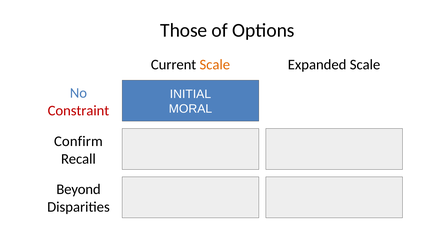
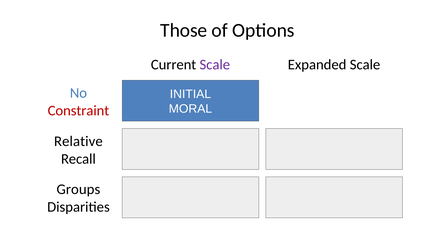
Scale at (215, 65) colour: orange -> purple
Confirm: Confirm -> Relative
Beyond: Beyond -> Groups
